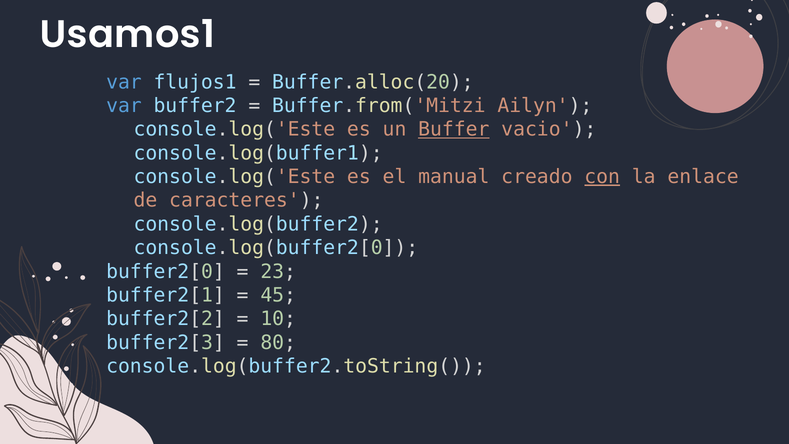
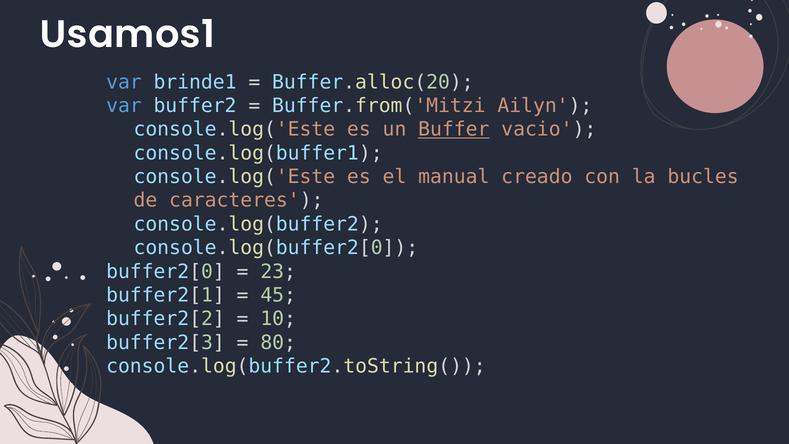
flujos1: flujos1 -> brinde1
con underline: present -> none
enlace: enlace -> bucles
